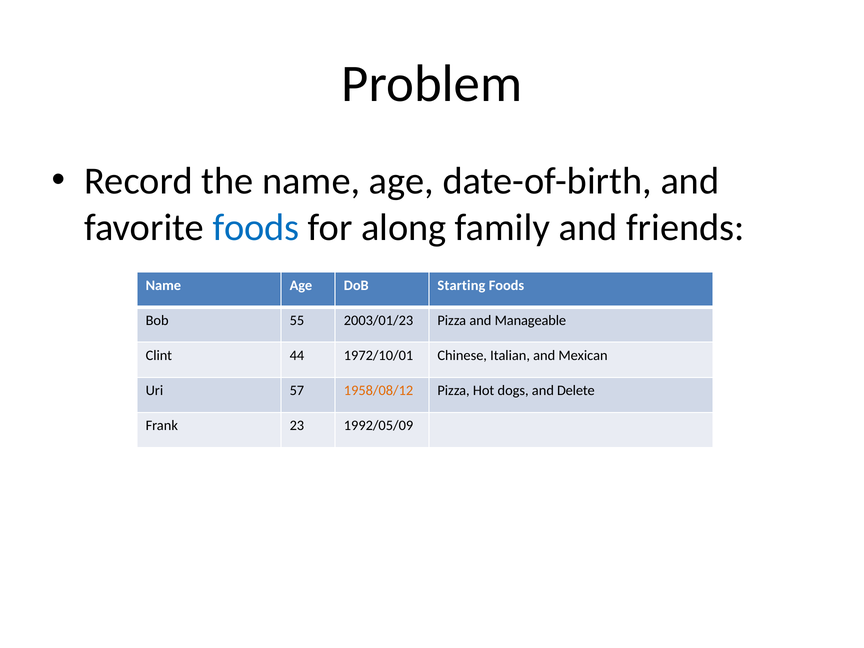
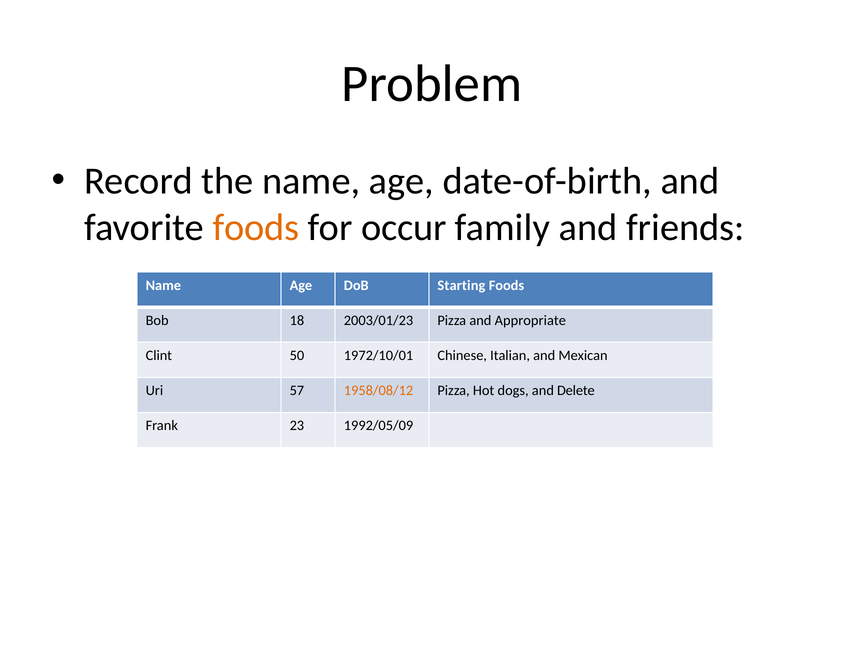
foods at (256, 227) colour: blue -> orange
along: along -> occur
55: 55 -> 18
Manageable: Manageable -> Appropriate
44: 44 -> 50
